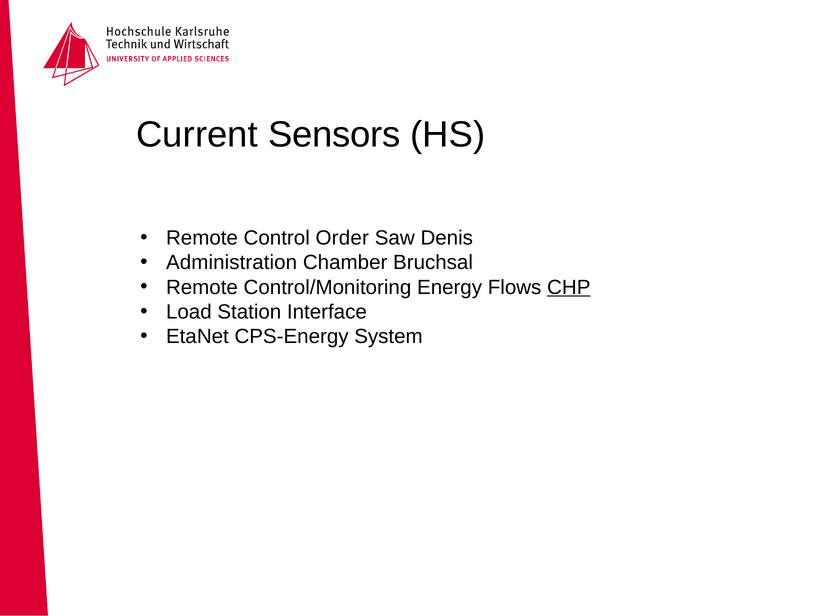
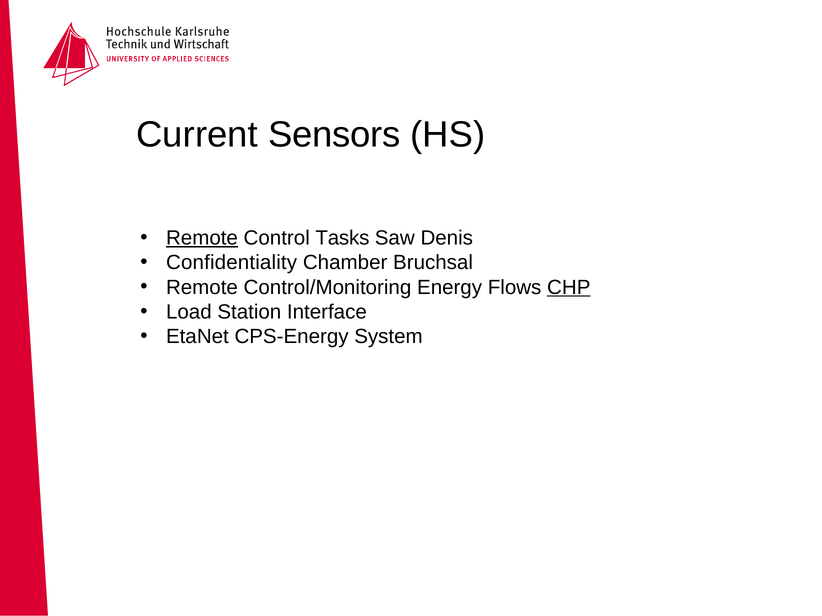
Remote at (202, 238) underline: none -> present
Order: Order -> Tasks
Administration: Administration -> Confidentiality
